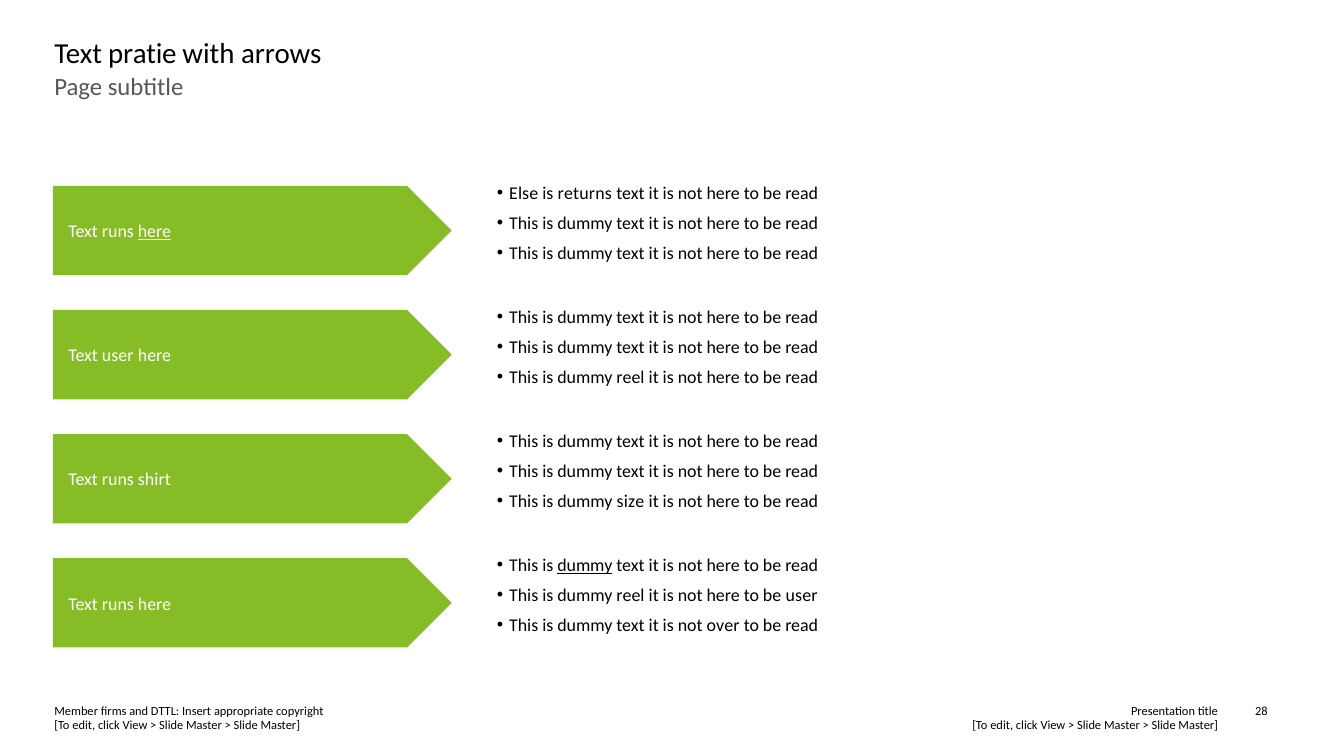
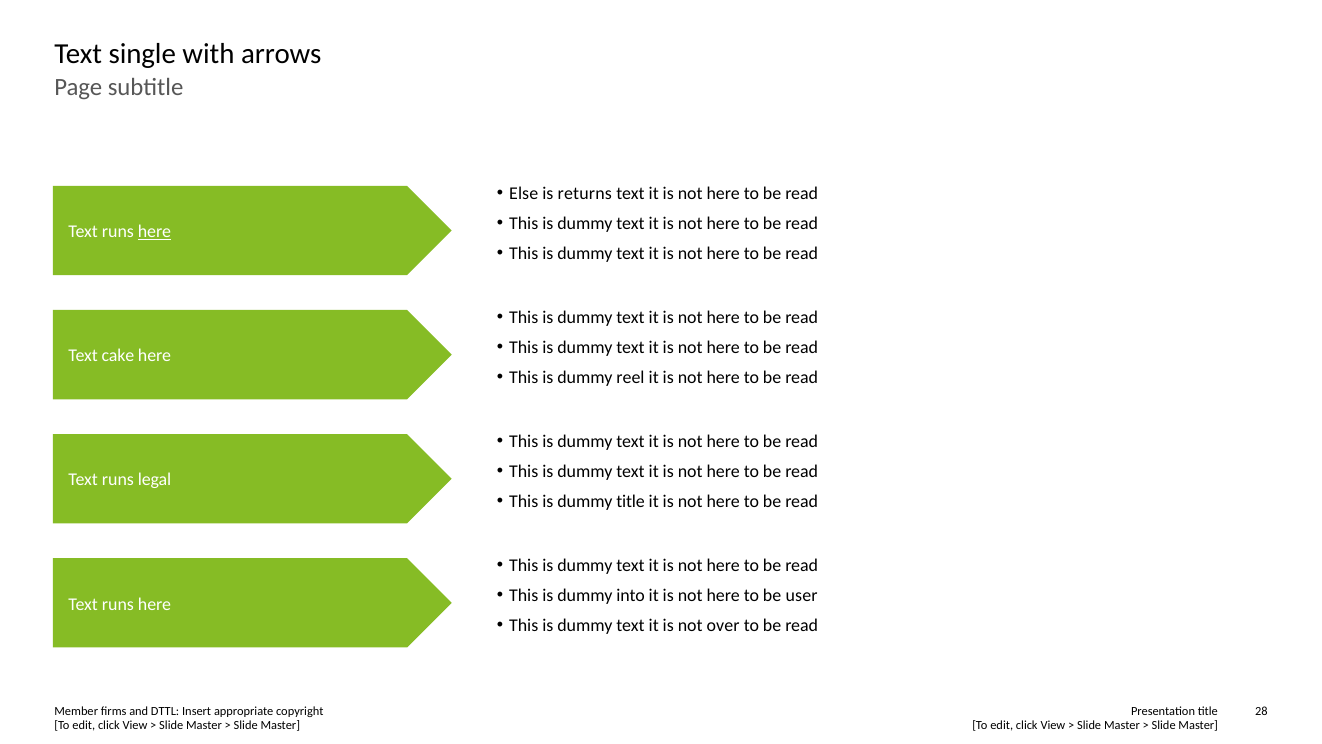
pratie: pratie -> single
Text user: user -> cake
shirt: shirt -> legal
dummy size: size -> title
dummy at (585, 566) underline: present -> none
reel at (630, 595): reel -> into
